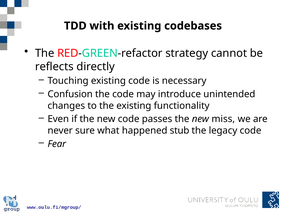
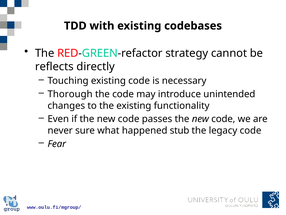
Confusion: Confusion -> Thorough
passes the new miss: miss -> code
